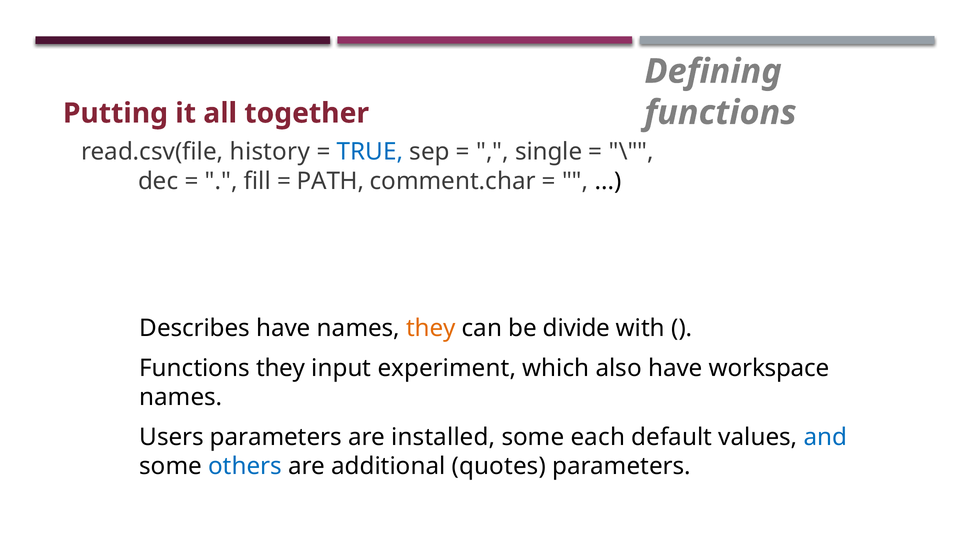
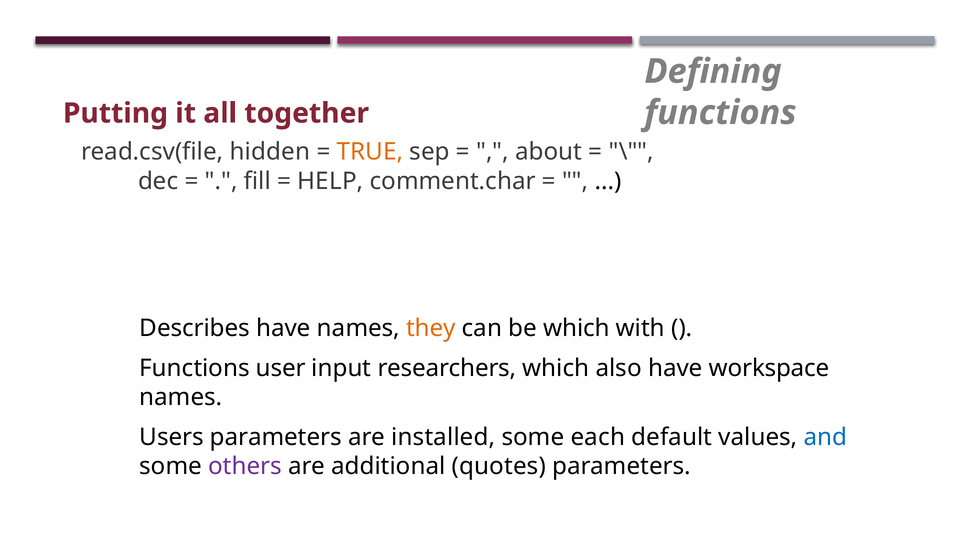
history: history -> hidden
TRUE colour: blue -> orange
single: single -> about
PATH: PATH -> HELP
be divide: divide -> which
Functions they: they -> user
experiment: experiment -> researchers
others colour: blue -> purple
